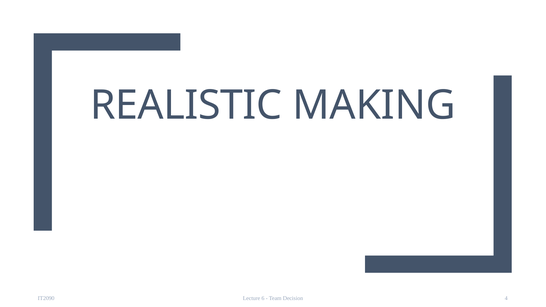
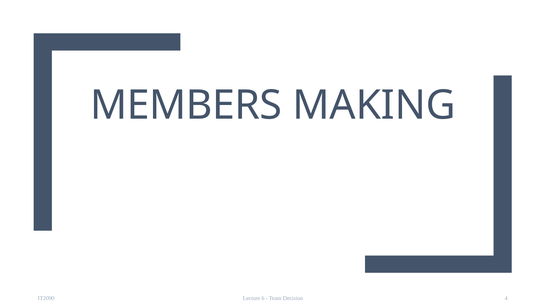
REALISTIC: REALISTIC -> MEMBERS
